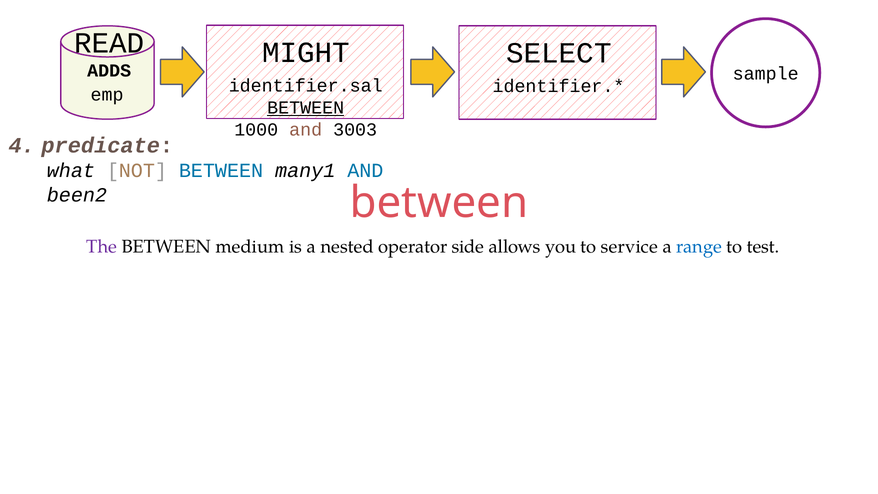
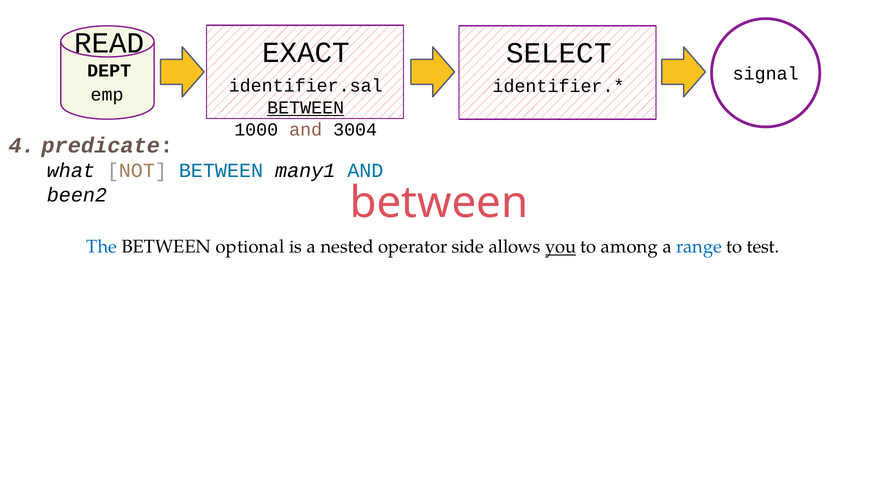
MIGHT: MIGHT -> EXACT
ADDS: ADDS -> DEPT
sample: sample -> signal
3003: 3003 -> 3004
The colour: purple -> blue
medium: medium -> optional
you underline: none -> present
service: service -> among
